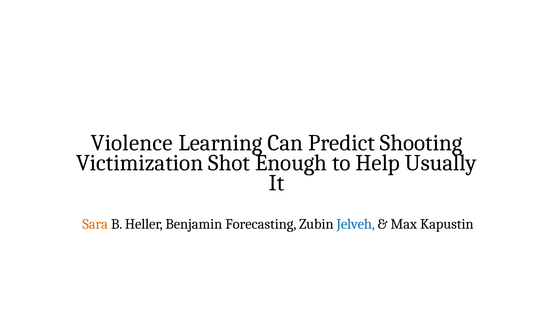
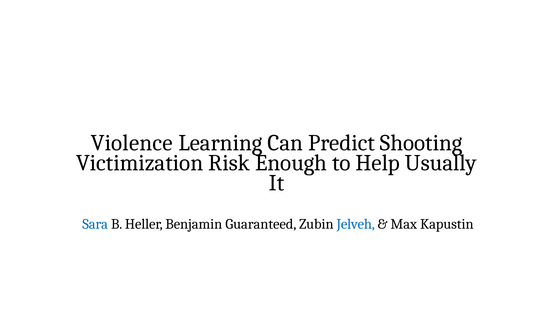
Shot: Shot -> Risk
Sara colour: orange -> blue
Forecasting: Forecasting -> Guaranteed
